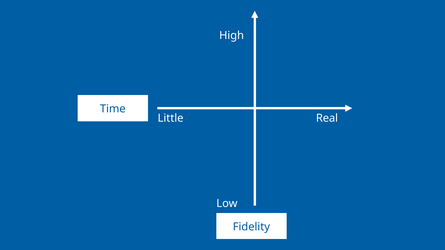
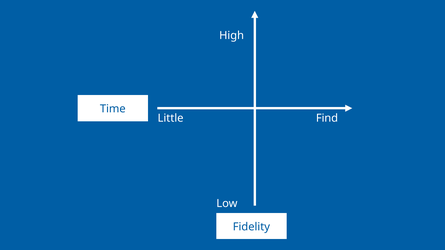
Real: Real -> Find
